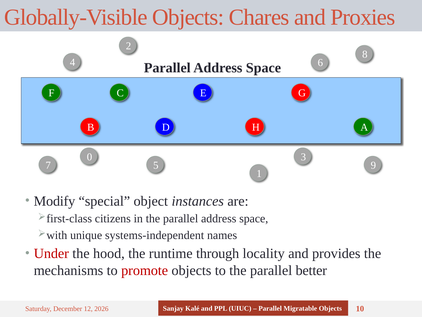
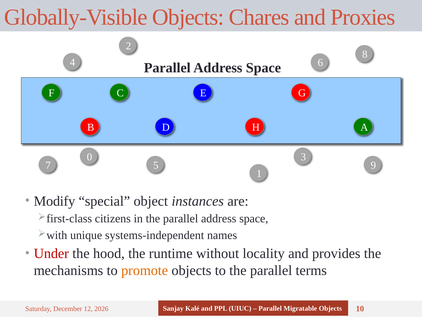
through: through -> without
promote colour: red -> orange
better: better -> terms
